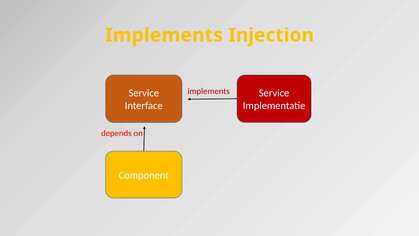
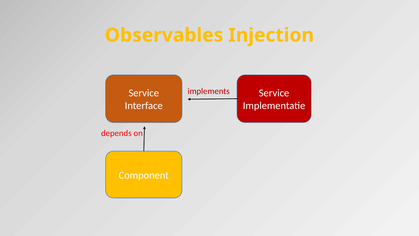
Implements at (164, 35): Implements -> Observables
